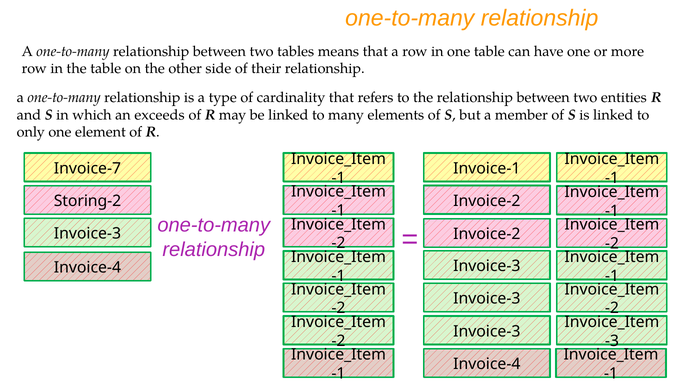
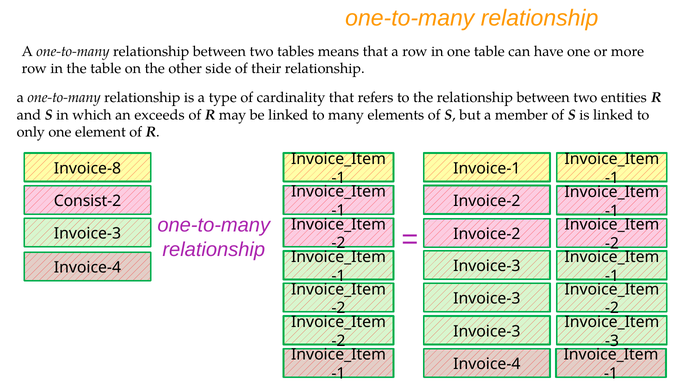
Invoice-7: Invoice-7 -> Invoice-8
Storing-2: Storing-2 -> Consist-2
